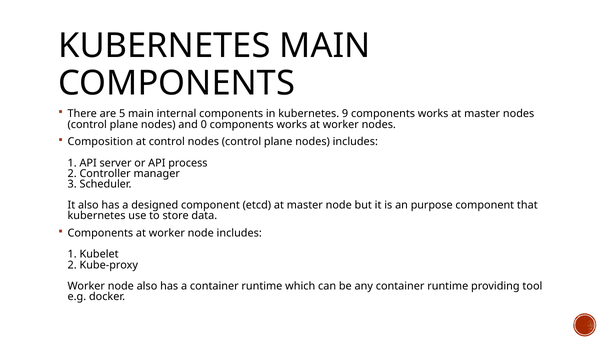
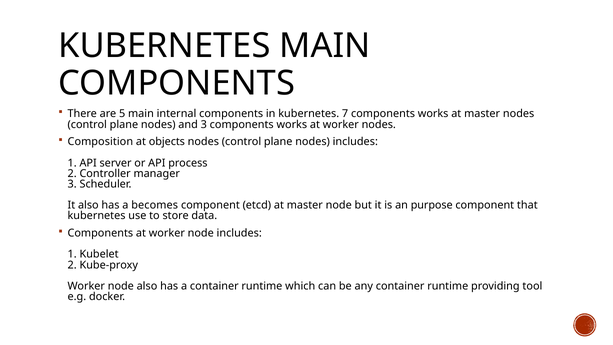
9: 9 -> 7
and 0: 0 -> 3
at control: control -> objects
designed: designed -> becomes
